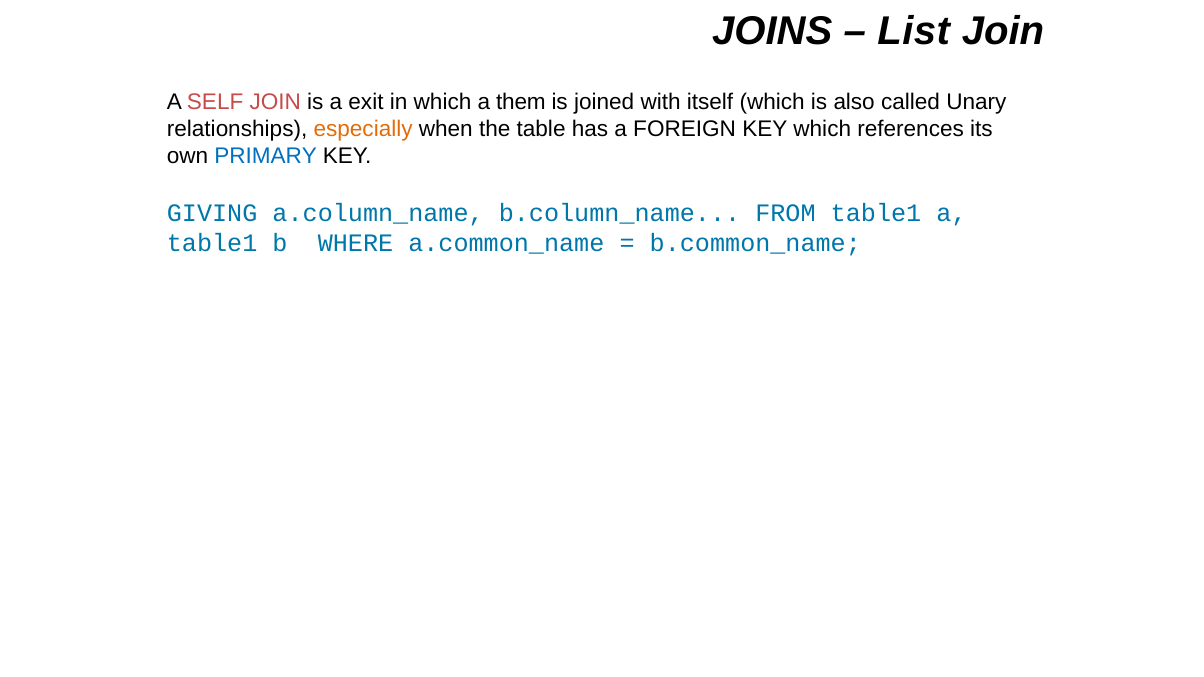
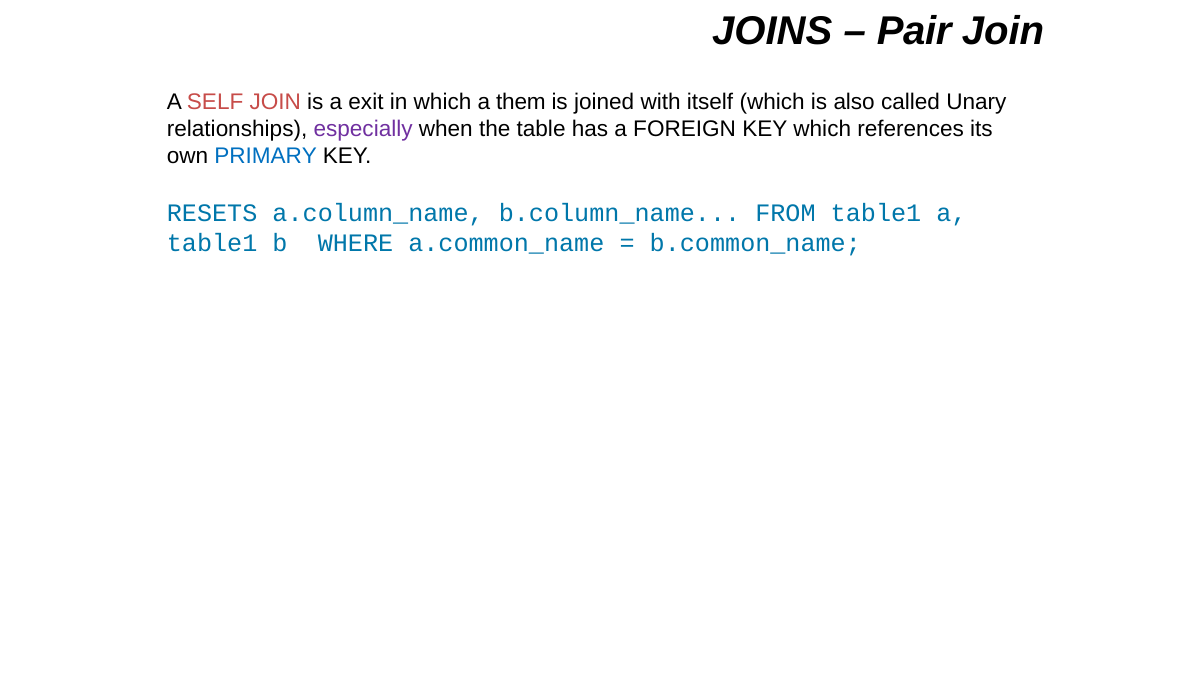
List: List -> Pair
especially colour: orange -> purple
GIVING: GIVING -> RESETS
